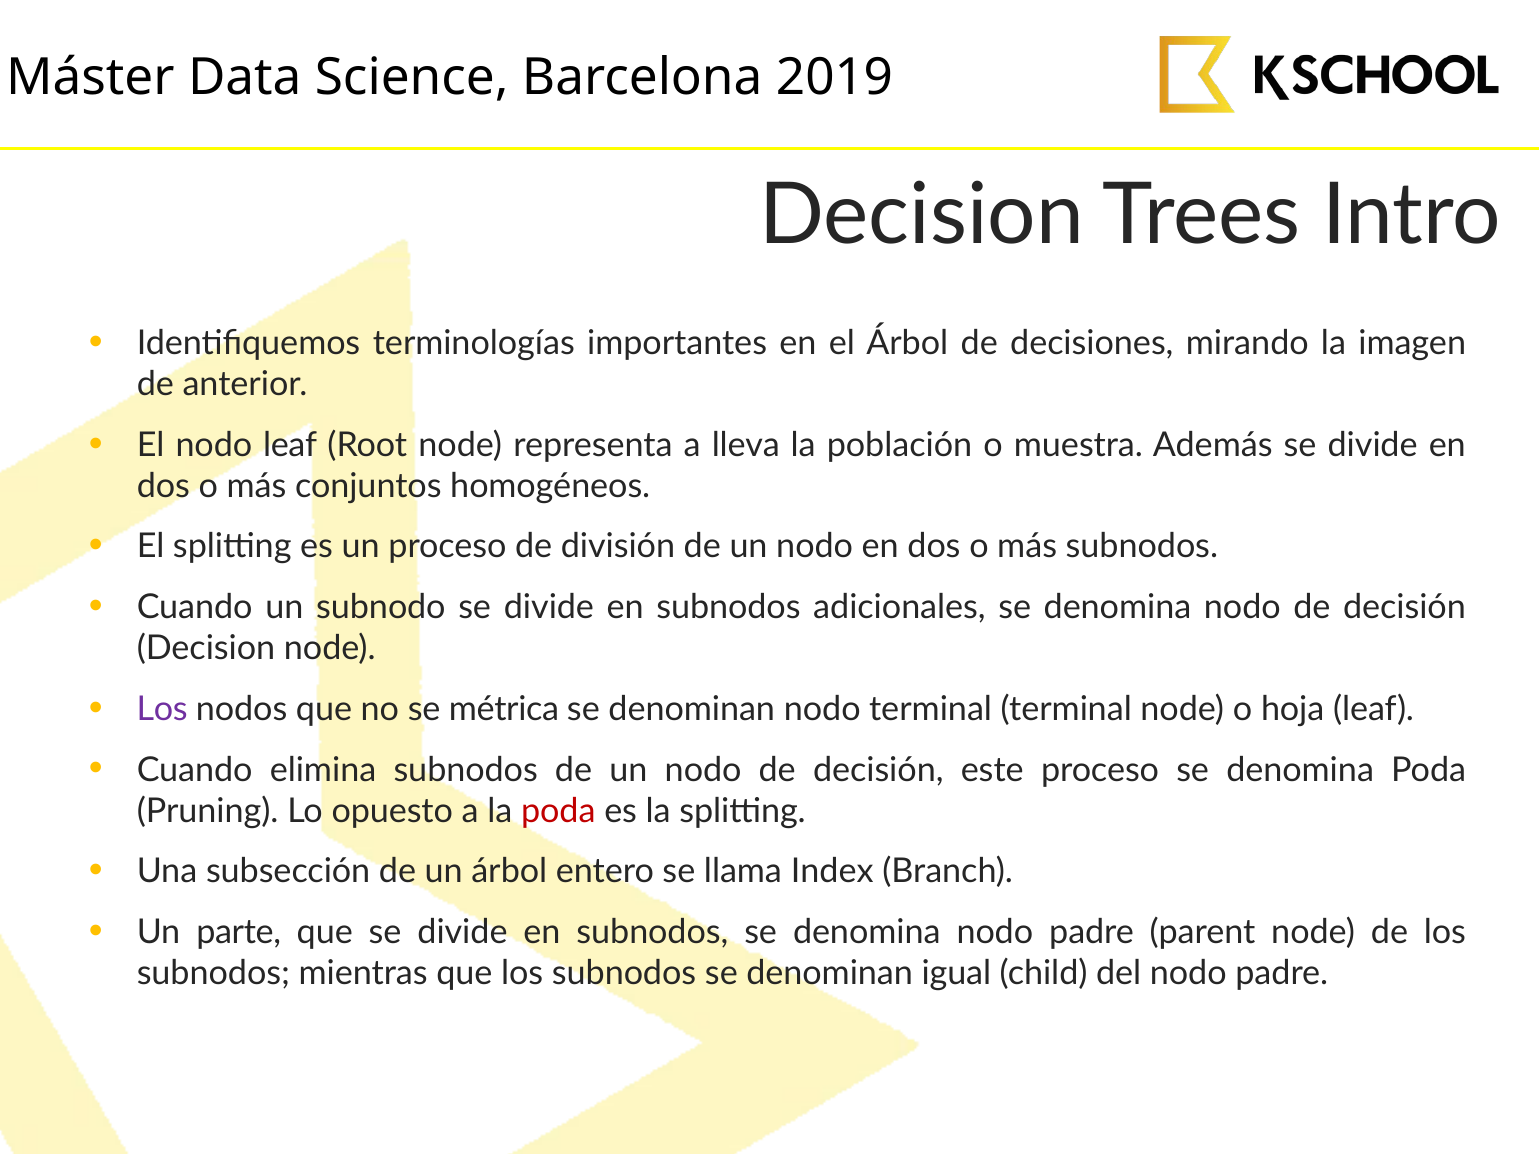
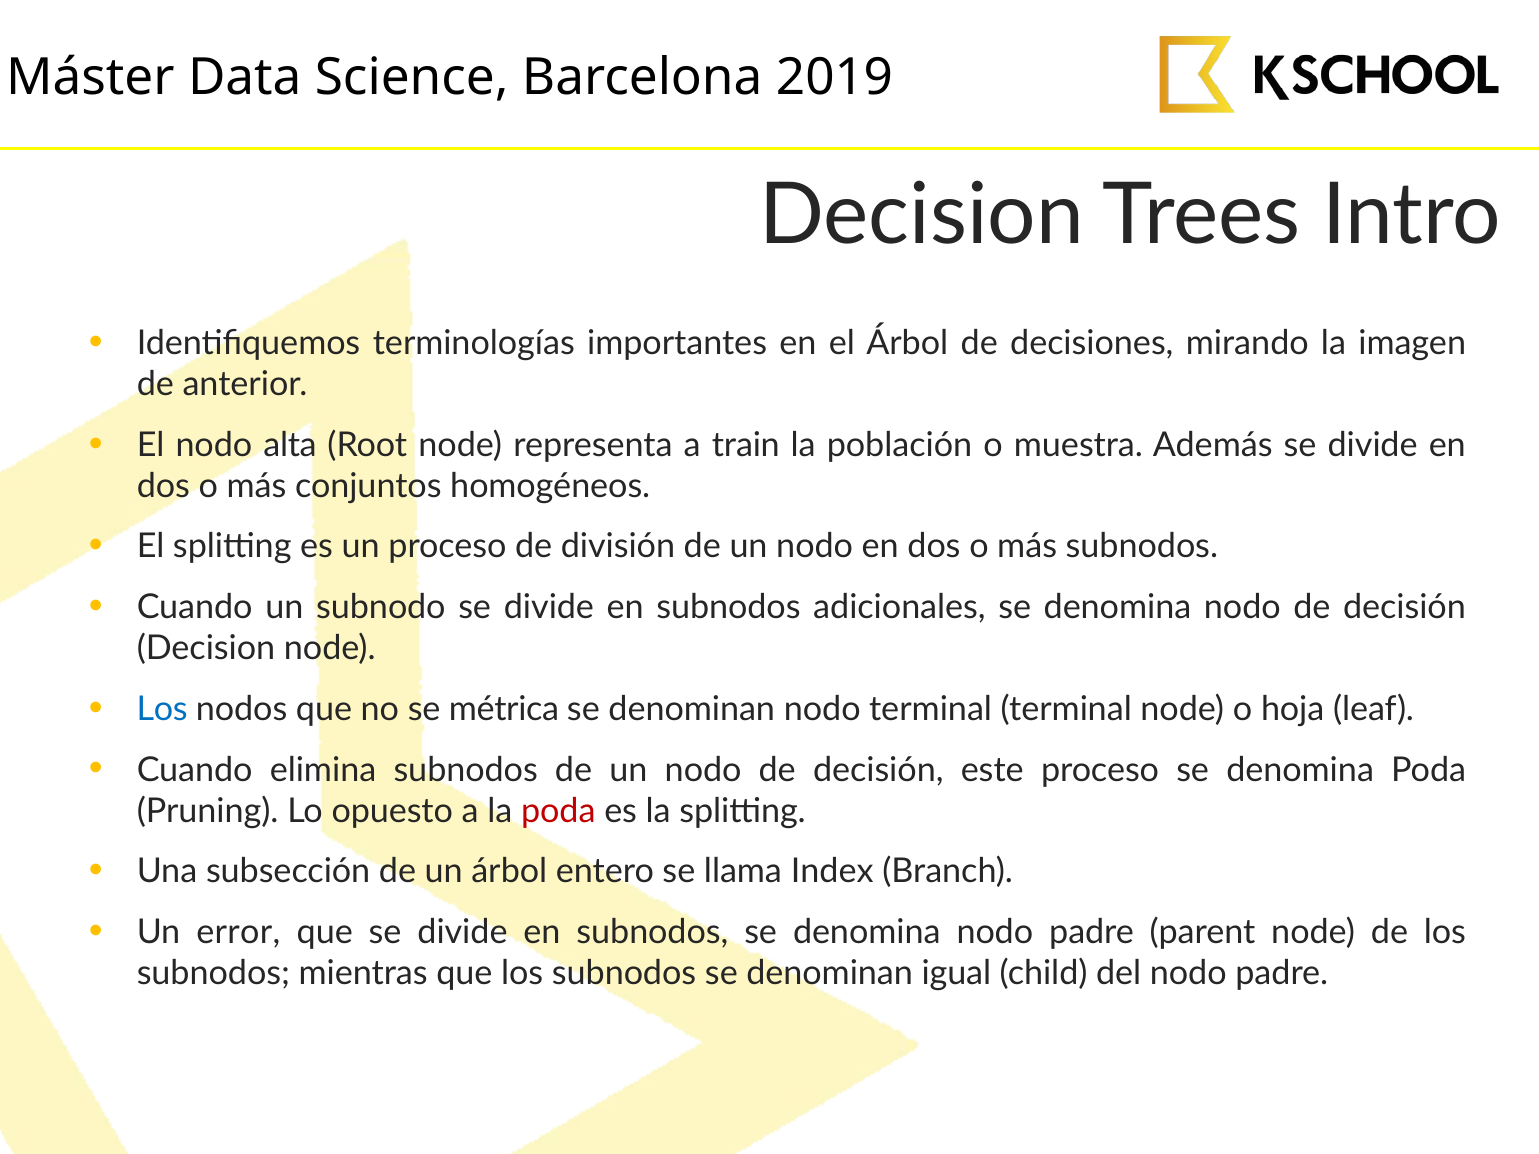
nodo leaf: leaf -> alta
lleva: lleva -> train
Los at (162, 709) colour: purple -> blue
parte: parte -> error
